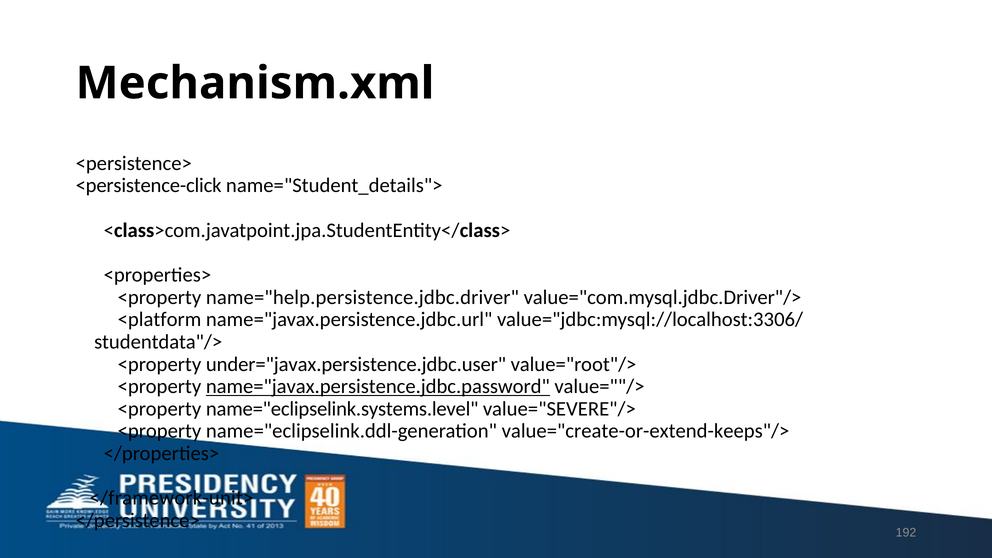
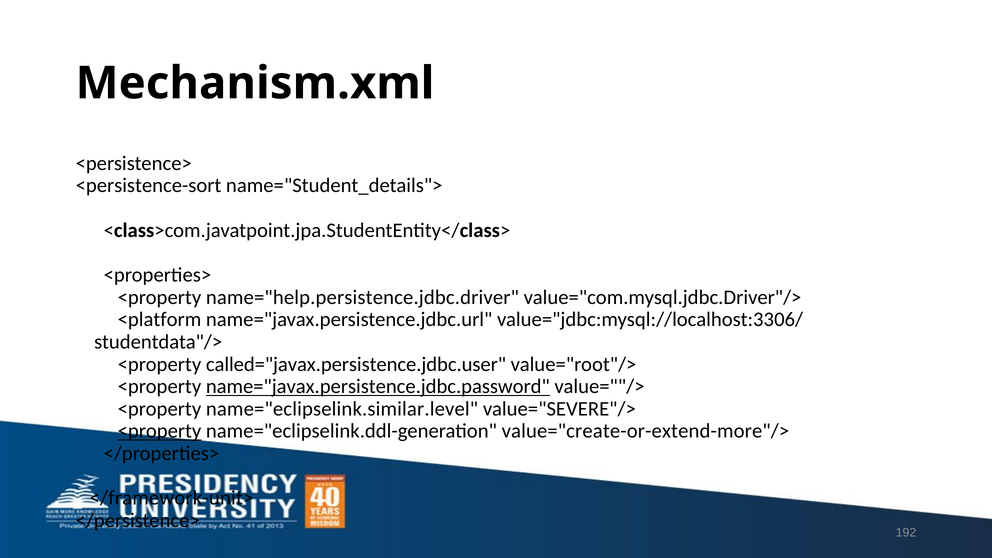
<persistence-click: <persistence-click -> <persistence-sort
under="javax.persistence.jdbc.user: under="javax.persistence.jdbc.user -> called="javax.persistence.jdbc.user
name="eclipselink.systems.level: name="eclipselink.systems.level -> name="eclipselink.similar.level
<property at (159, 431) underline: none -> present
value="create-or-extend-keeps"/>: value="create-or-extend-keeps"/> -> value="create-or-extend-more"/>
